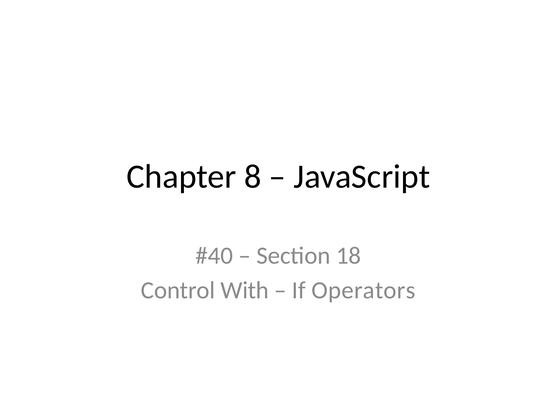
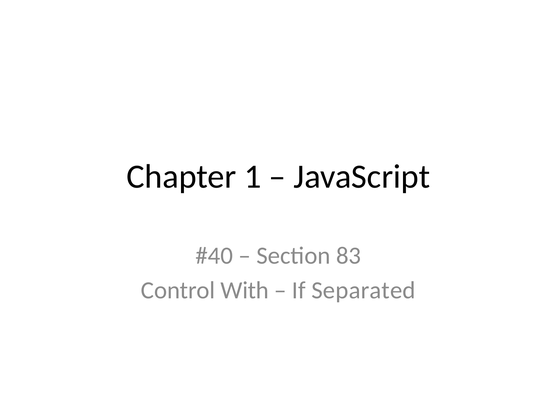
8: 8 -> 1
18: 18 -> 83
Operators: Operators -> Separated
